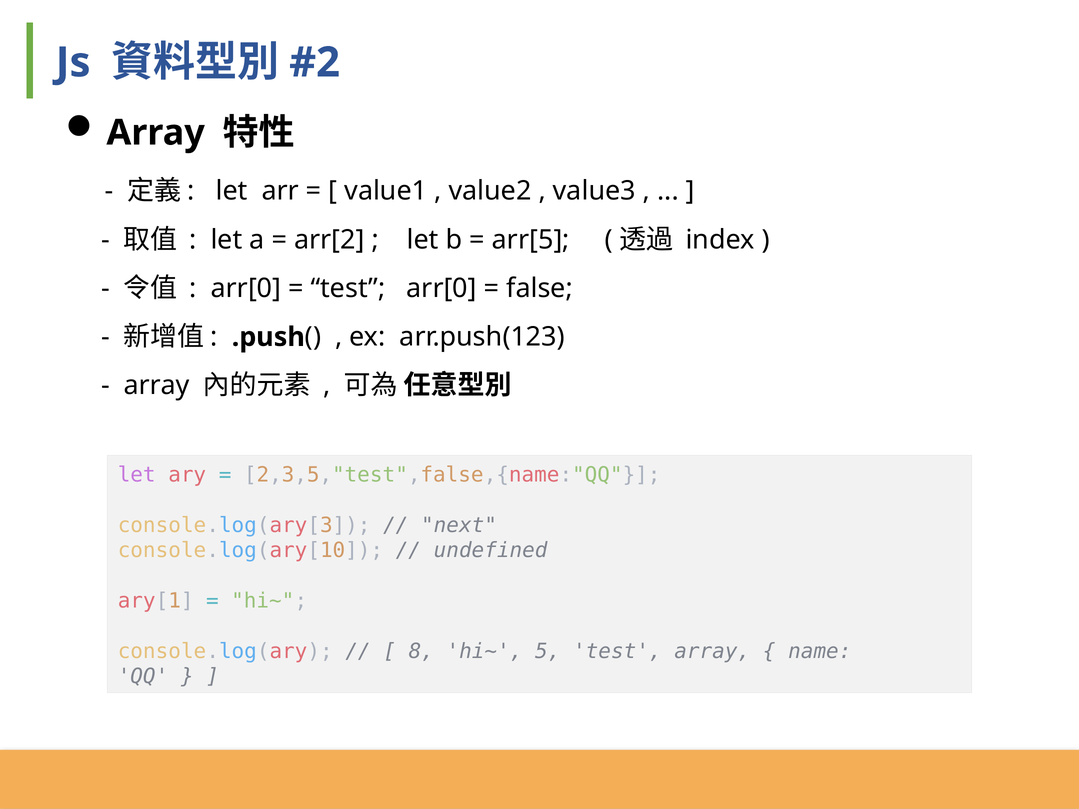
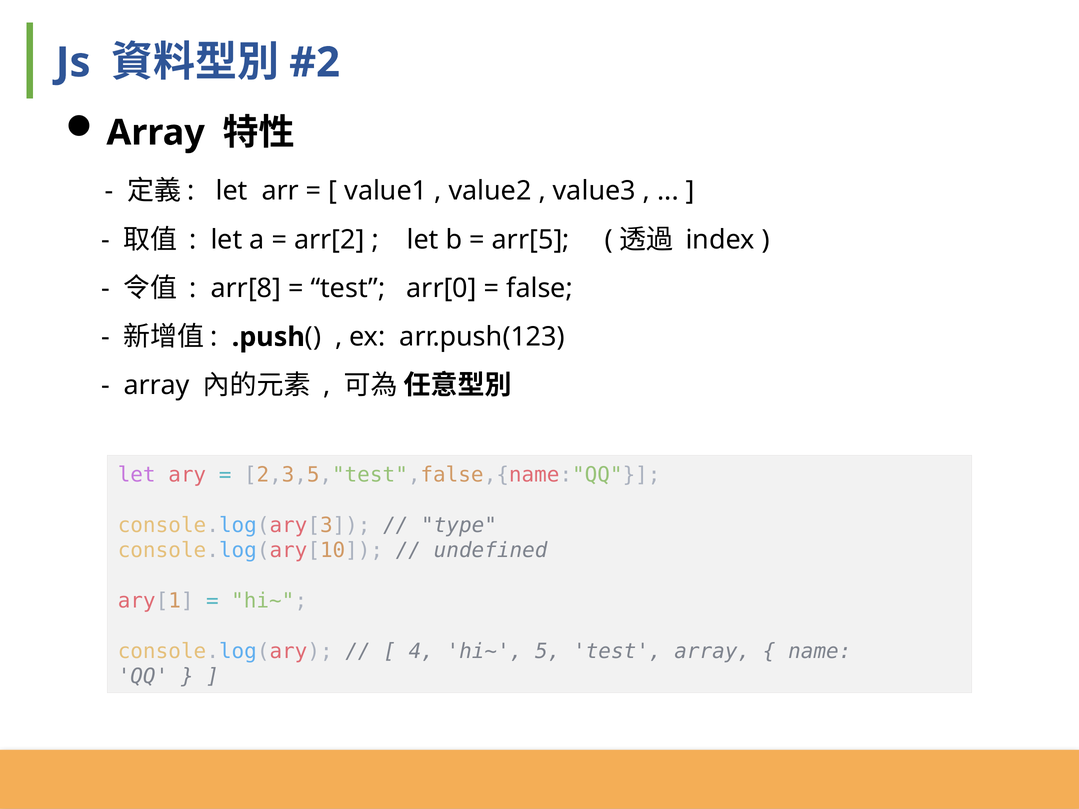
arr[0 at (246, 289): arr[0 -> arr[8
next: next -> type
8: 8 -> 4
